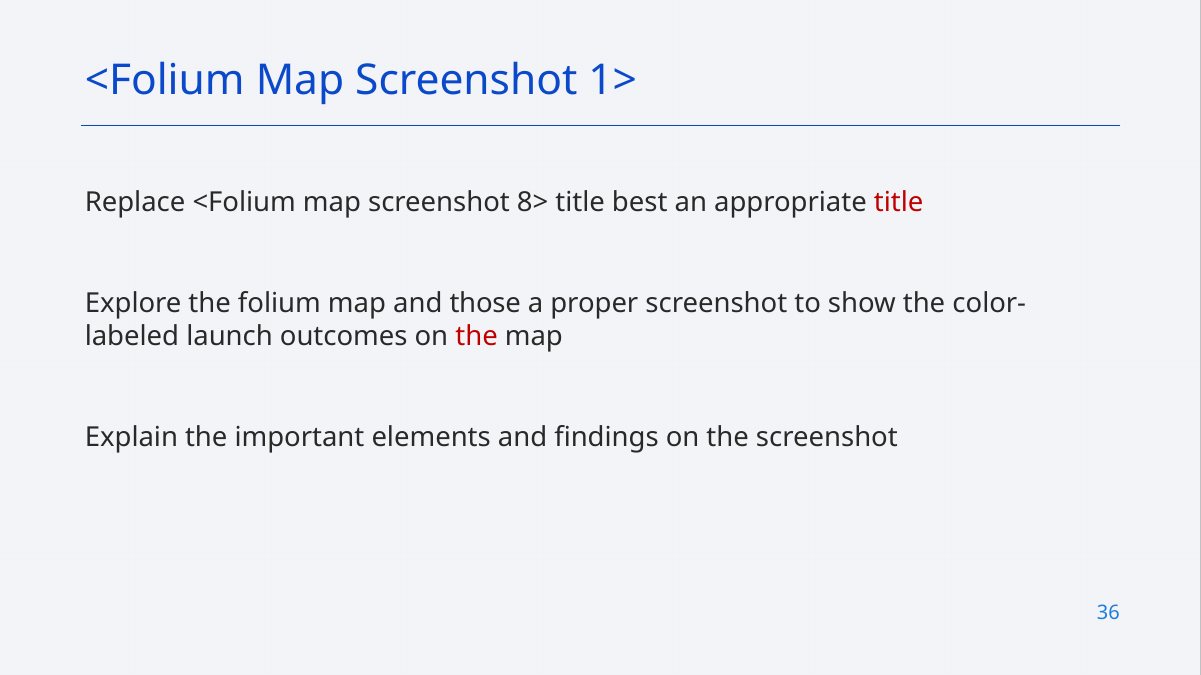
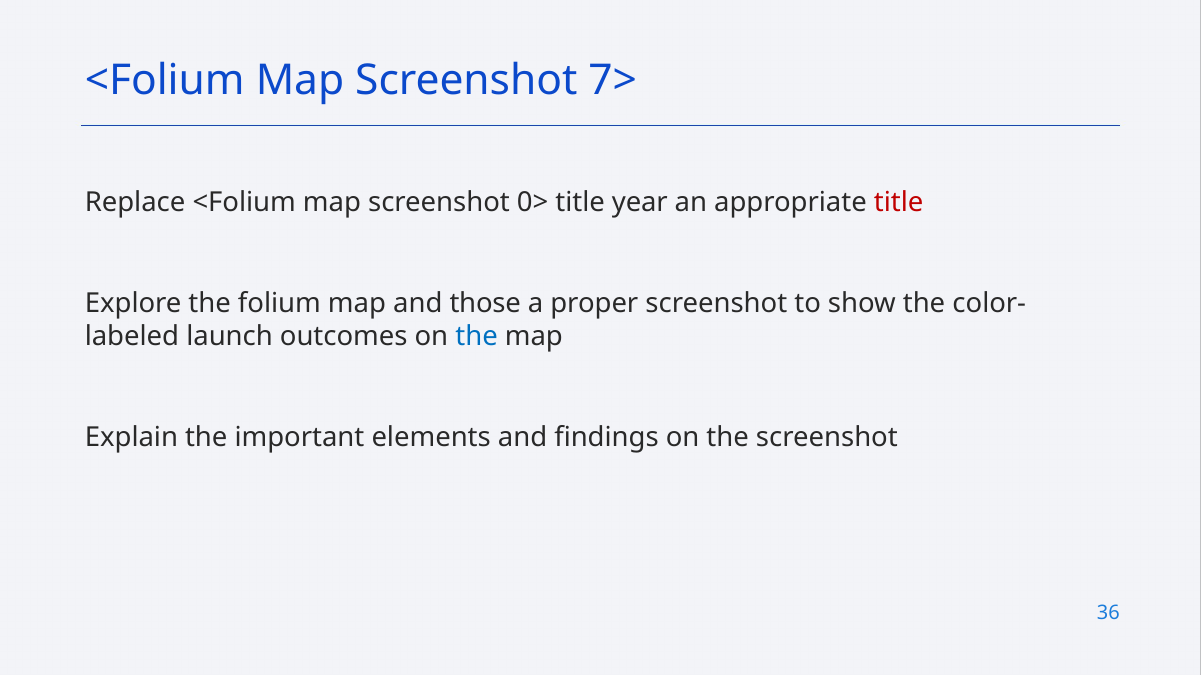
1>: 1> -> 7>
8>: 8> -> 0>
best: best -> year
the at (477, 337) colour: red -> blue
